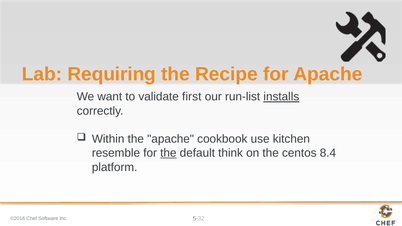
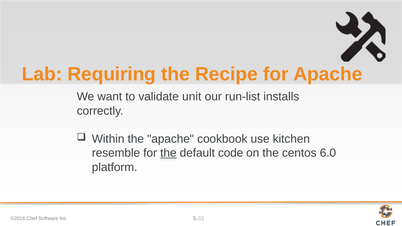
first: first -> unit
installs underline: present -> none
think: think -> code
8.4: 8.4 -> 6.0
